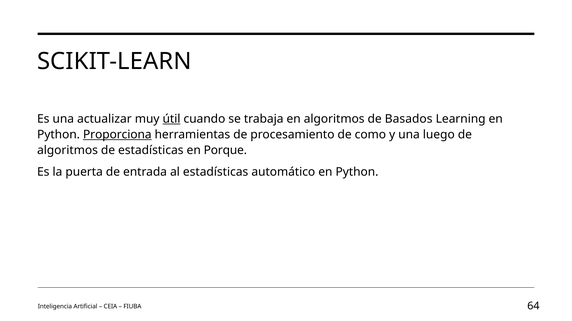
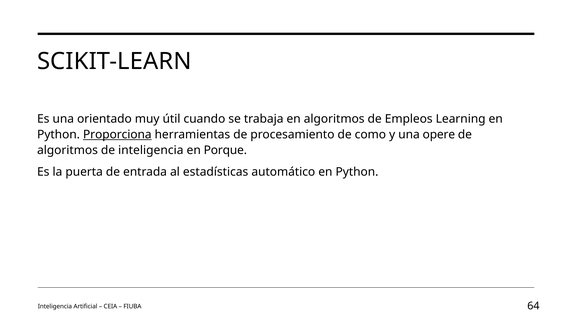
actualizar: actualizar -> orientado
útil underline: present -> none
Basados: Basados -> Empleos
luego: luego -> opere
de estadísticas: estadísticas -> inteligencia
